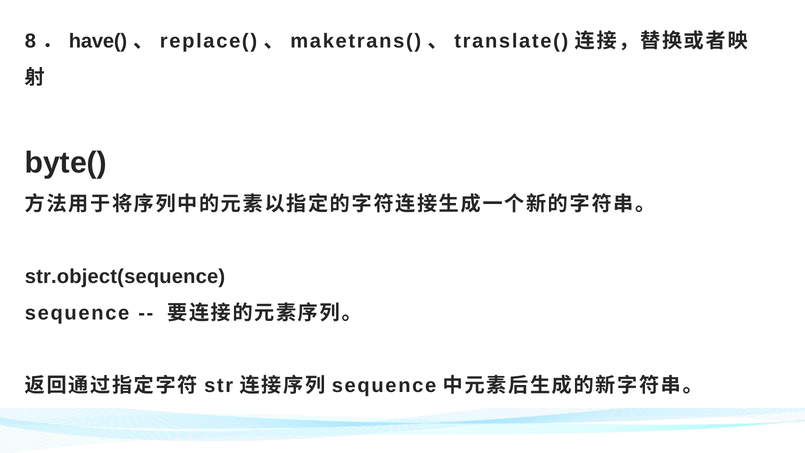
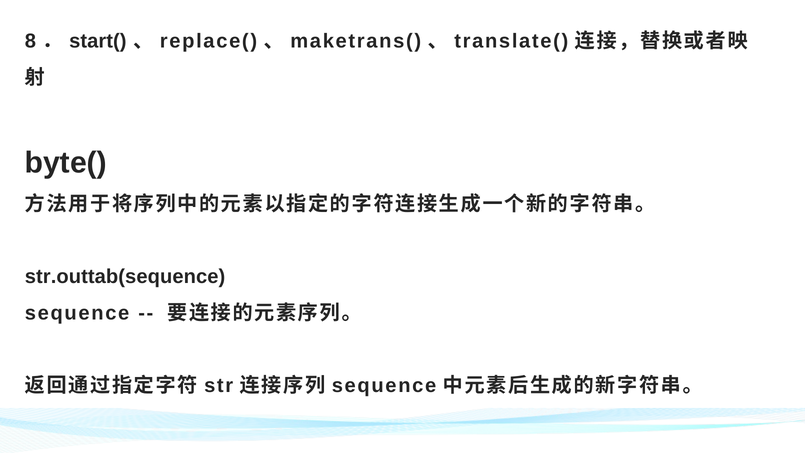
have(: have( -> start(
str.object(sequence: str.object(sequence -> str.outtab(sequence
